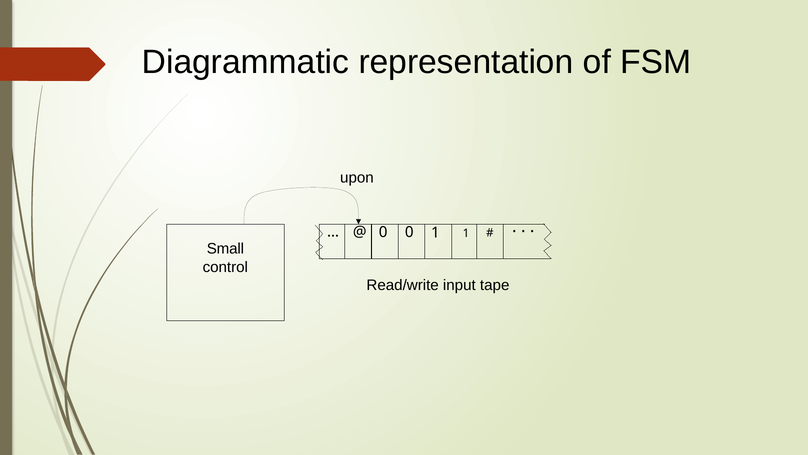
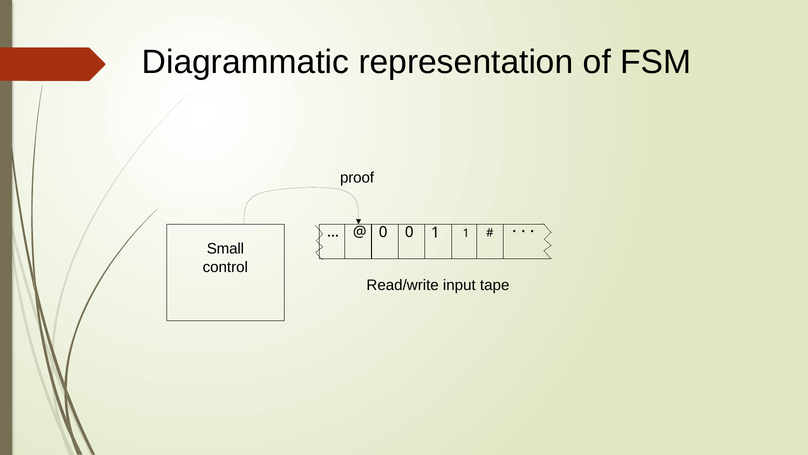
upon: upon -> proof
